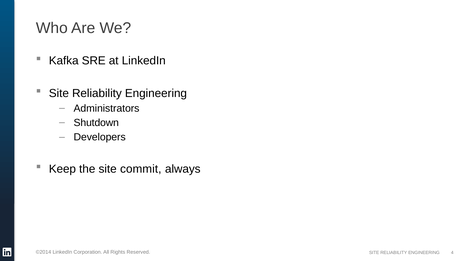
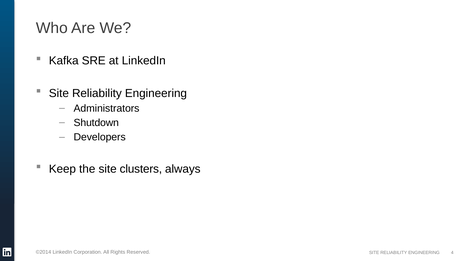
commit: commit -> clusters
